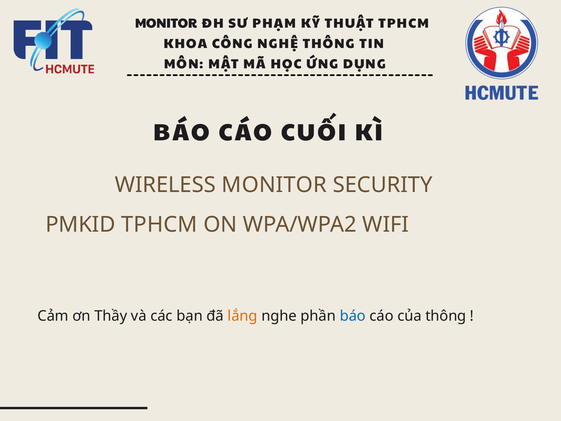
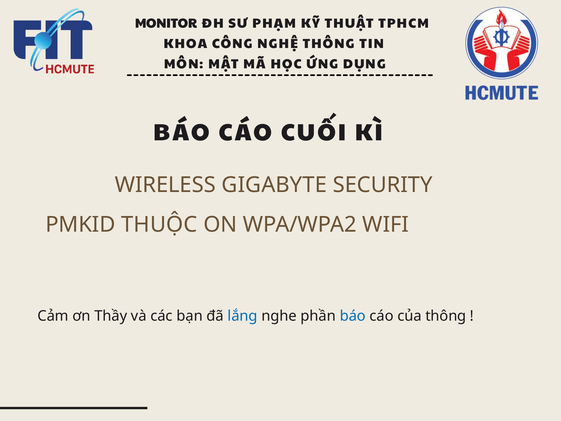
WIRELESS MONITOR: MONITOR -> GIGABYTE
PMKID TPHCM: TPHCM -> THUỘC
lắng colour: orange -> blue
